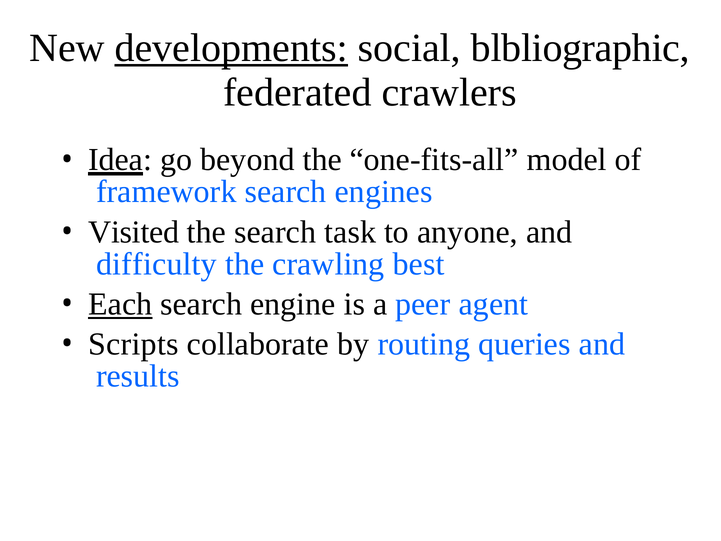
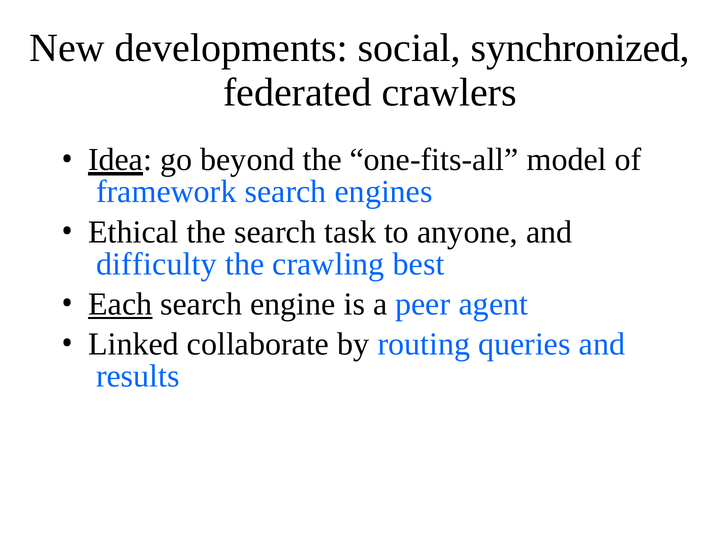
developments underline: present -> none
blbliographic: blbliographic -> synchronized
Visited: Visited -> Ethical
Scripts: Scripts -> Linked
